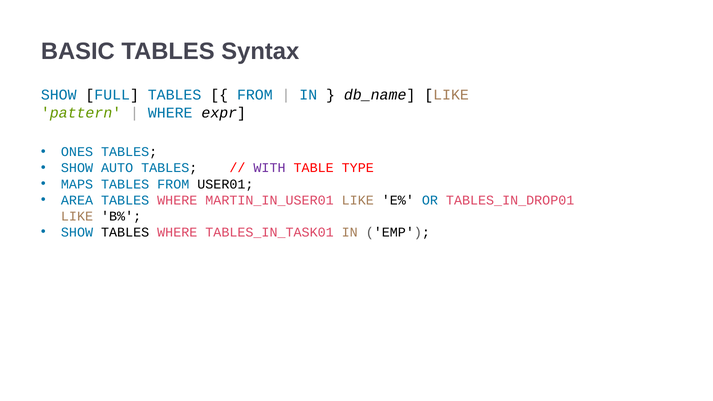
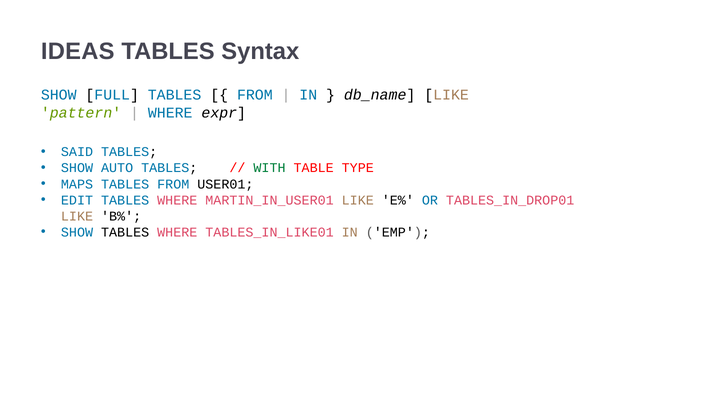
BASIC: BASIC -> IDEAS
ONES: ONES -> SAID
WITH colour: purple -> green
AREA: AREA -> EDIT
TABLES_IN_TASK01: TABLES_IN_TASK01 -> TABLES_IN_LIKE01
